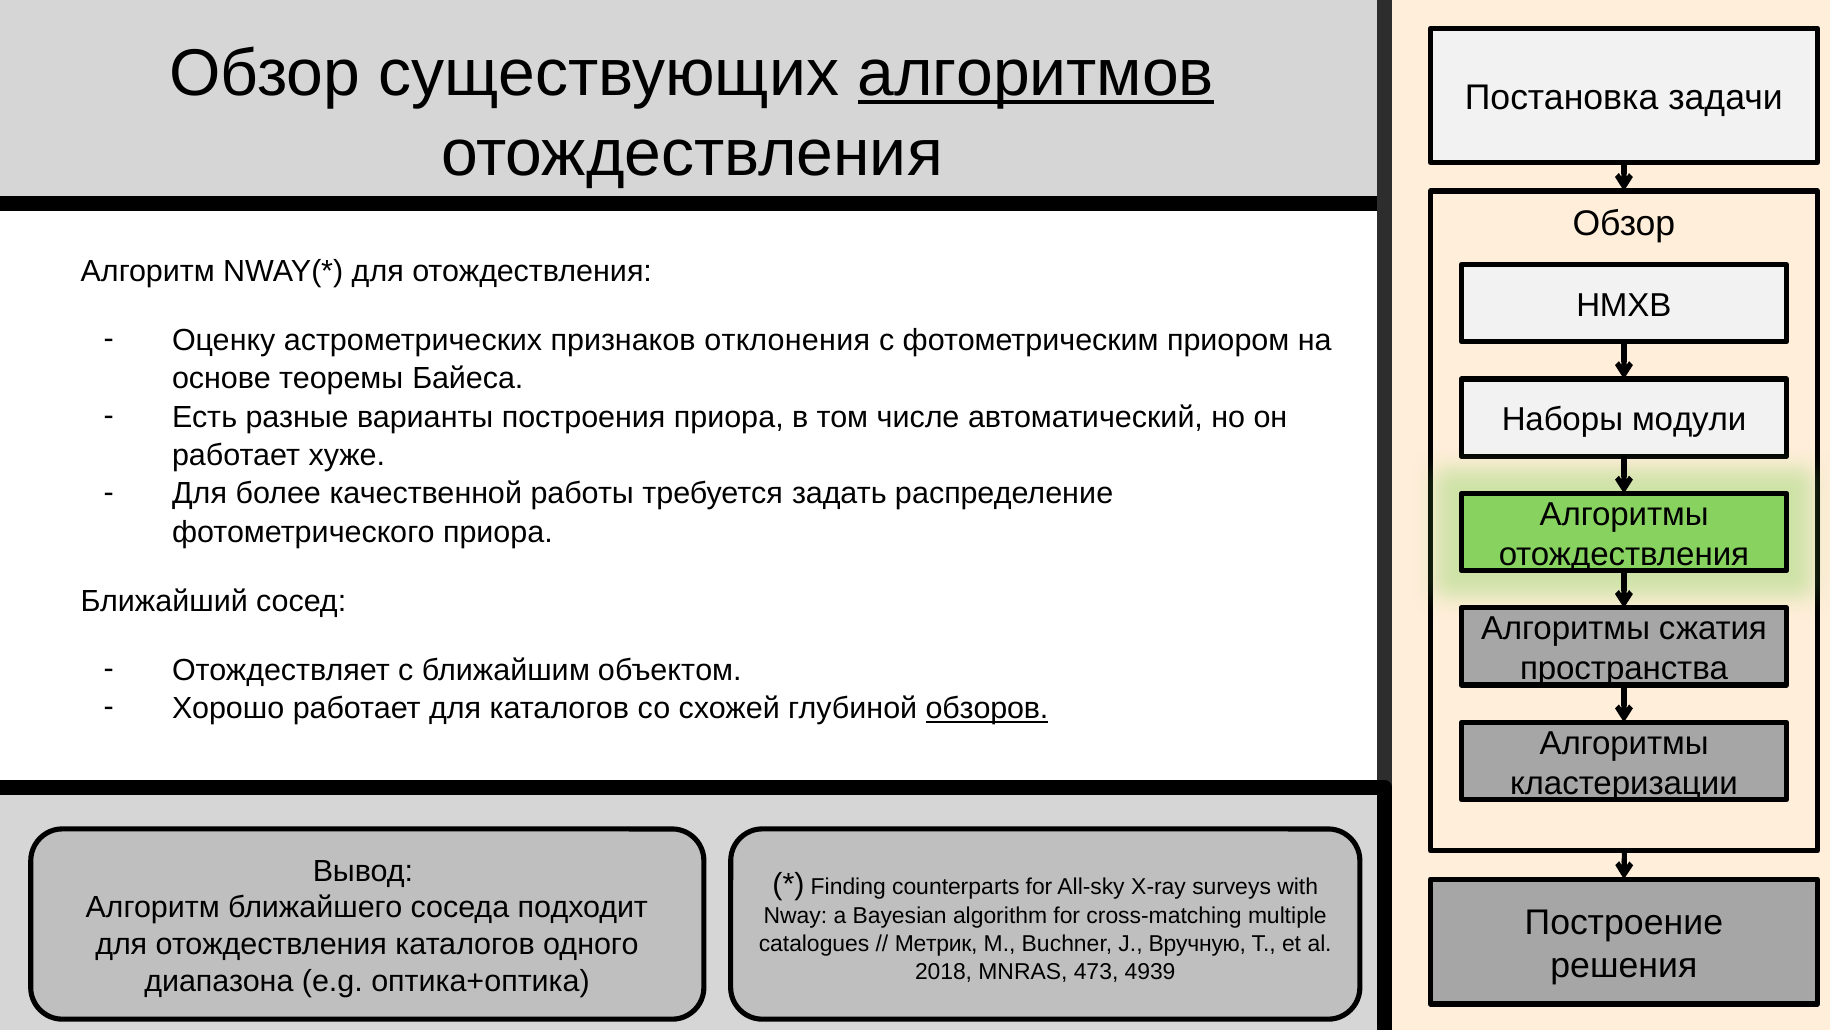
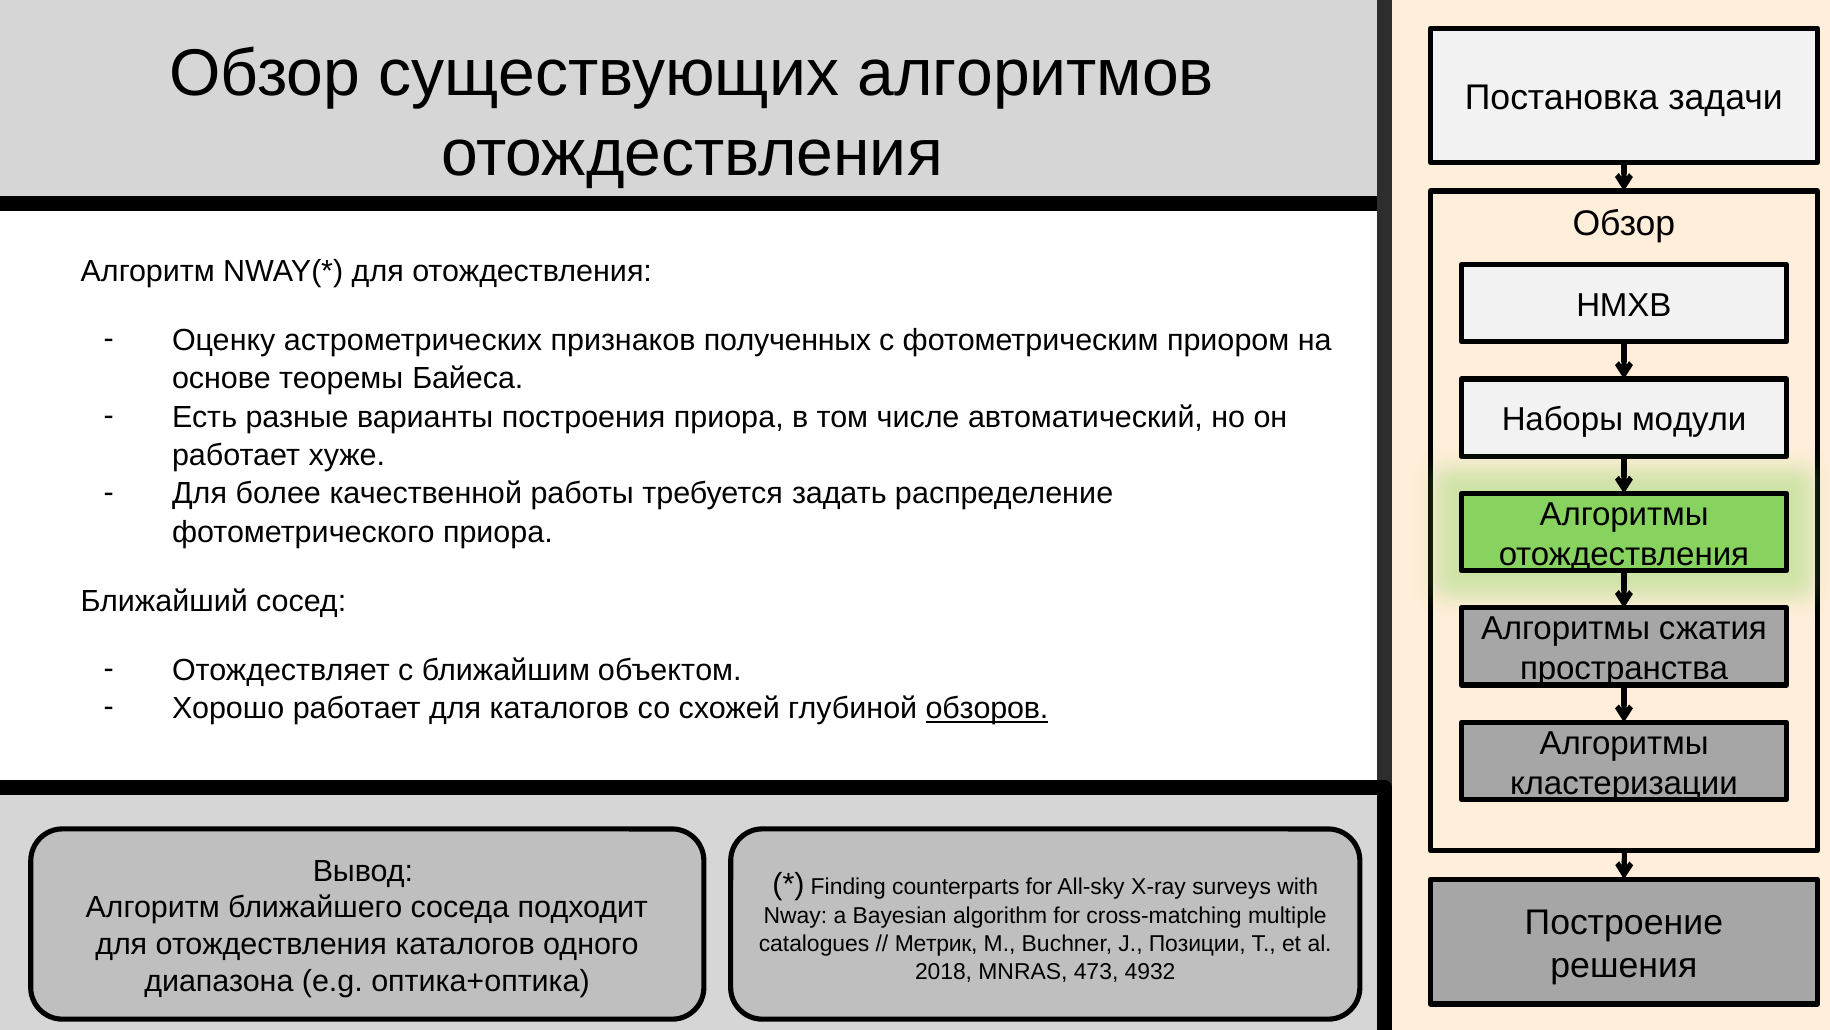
алгоритмов underline: present -> none
отклонения: отклонения -> полученных
Вручную: Вручную -> Позиции
4939: 4939 -> 4932
